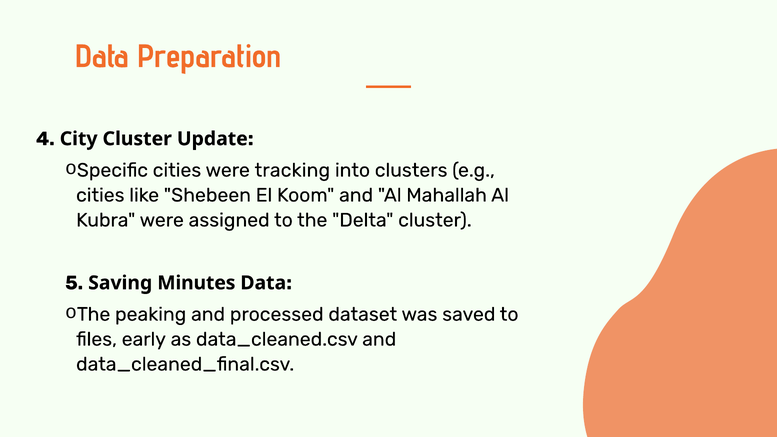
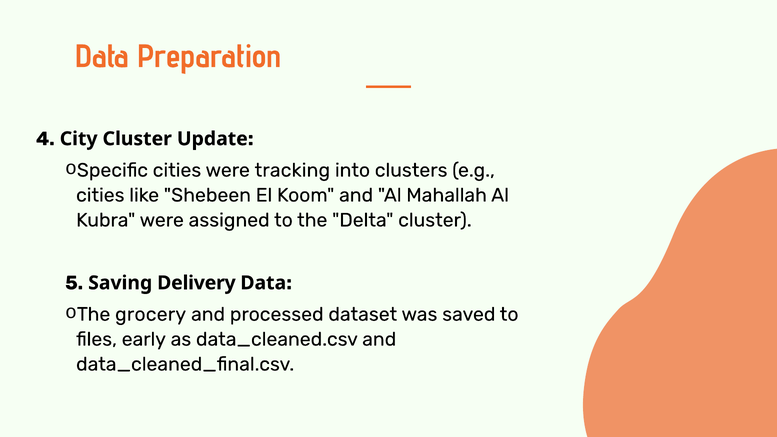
Minutes: Minutes -> Delivery
peaking: peaking -> grocery
